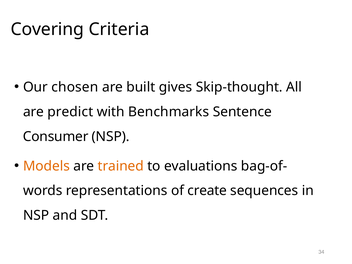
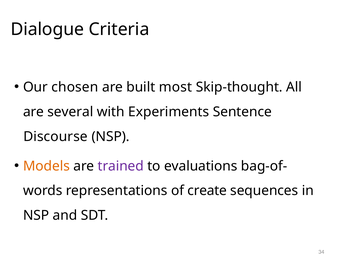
Covering: Covering -> Dialogue
gives: gives -> most
predict: predict -> several
Benchmarks: Benchmarks -> Experiments
Consumer: Consumer -> Discourse
trained colour: orange -> purple
